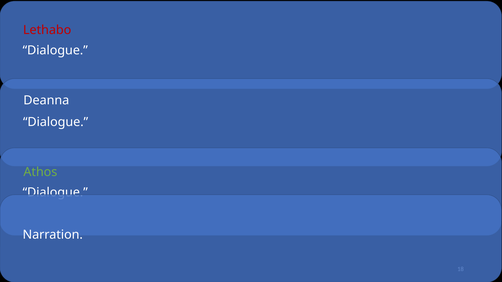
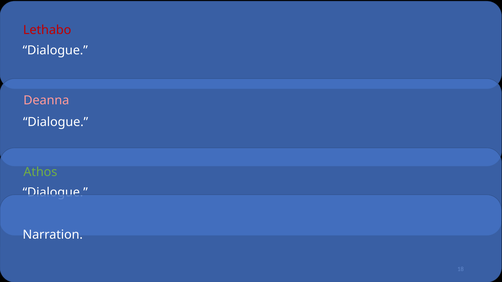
Deanna colour: white -> pink
